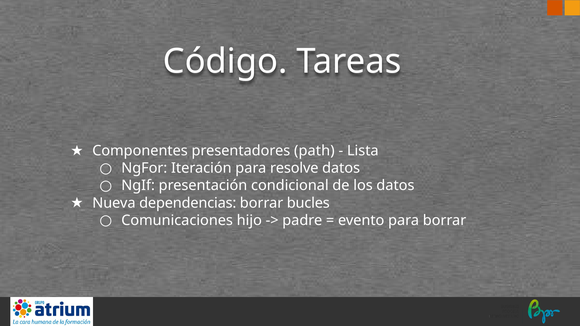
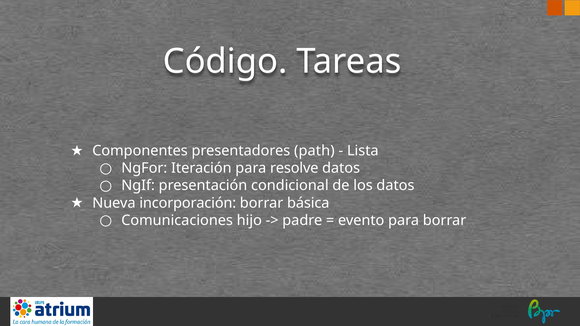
dependencias: dependencias -> incorporación
bucles: bucles -> básica
